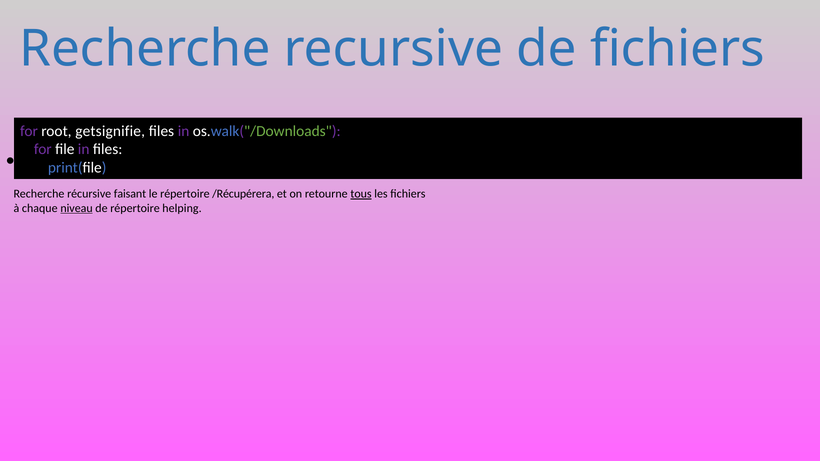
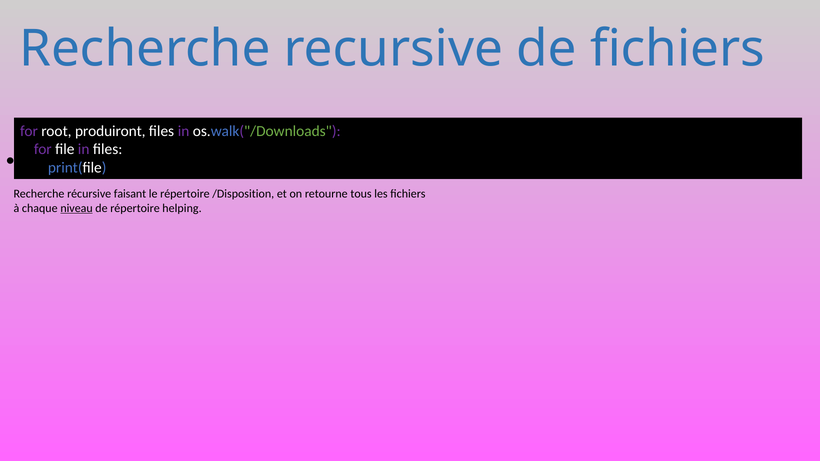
getsignifie: getsignifie -> produiront
/Récupérera: /Récupérera -> /Disposition
tous underline: present -> none
